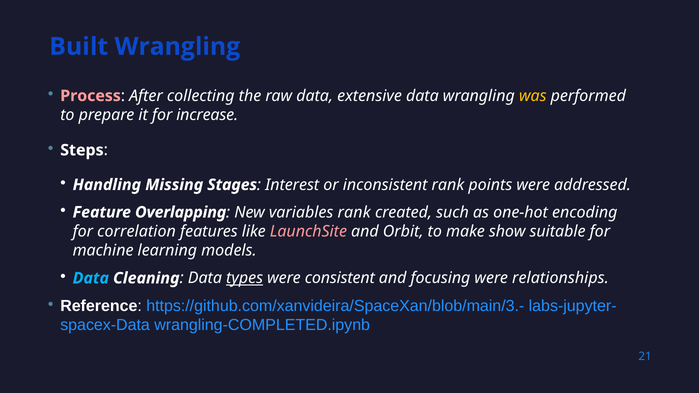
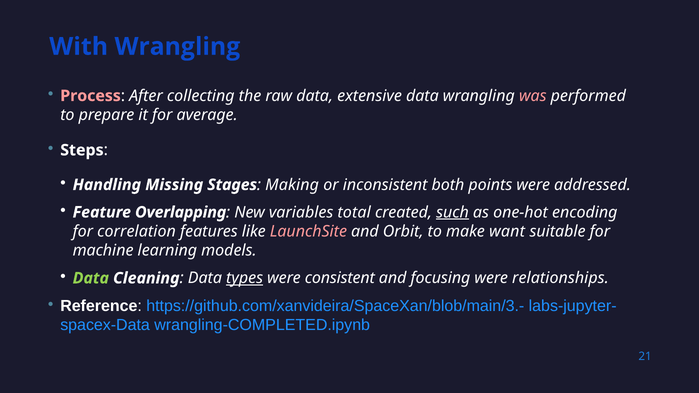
Built: Built -> With
was colour: yellow -> pink
increase: increase -> average
Interest: Interest -> Making
inconsistent rank: rank -> both
variables rank: rank -> total
such underline: none -> present
show: show -> want
Data at (91, 278) colour: light blue -> light green
